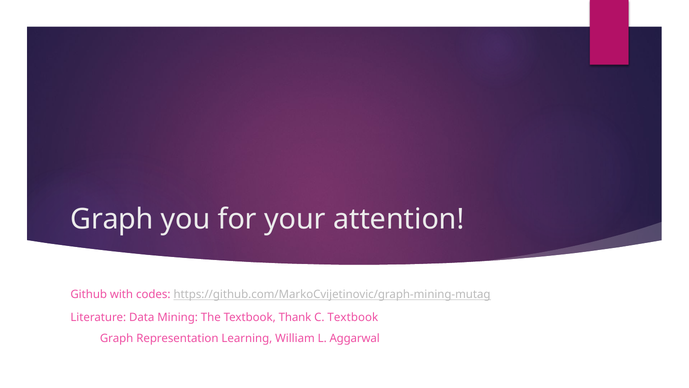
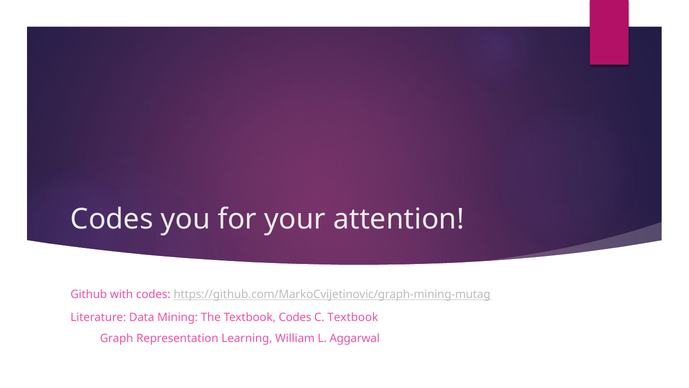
Graph at (112, 219): Graph -> Codes
Textbook Thank: Thank -> Codes
